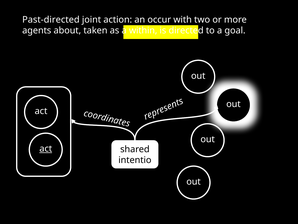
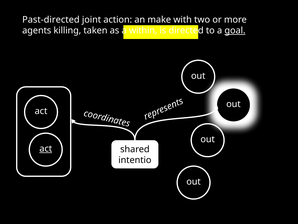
occur: occur -> make
about: about -> killing
goal underline: none -> present
